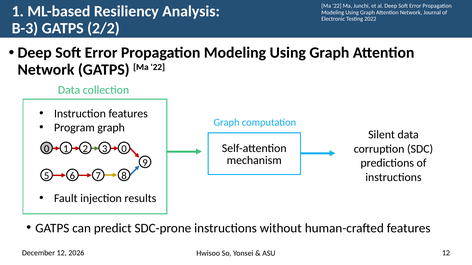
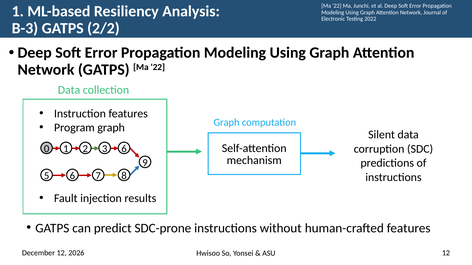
3 0: 0 -> 6
